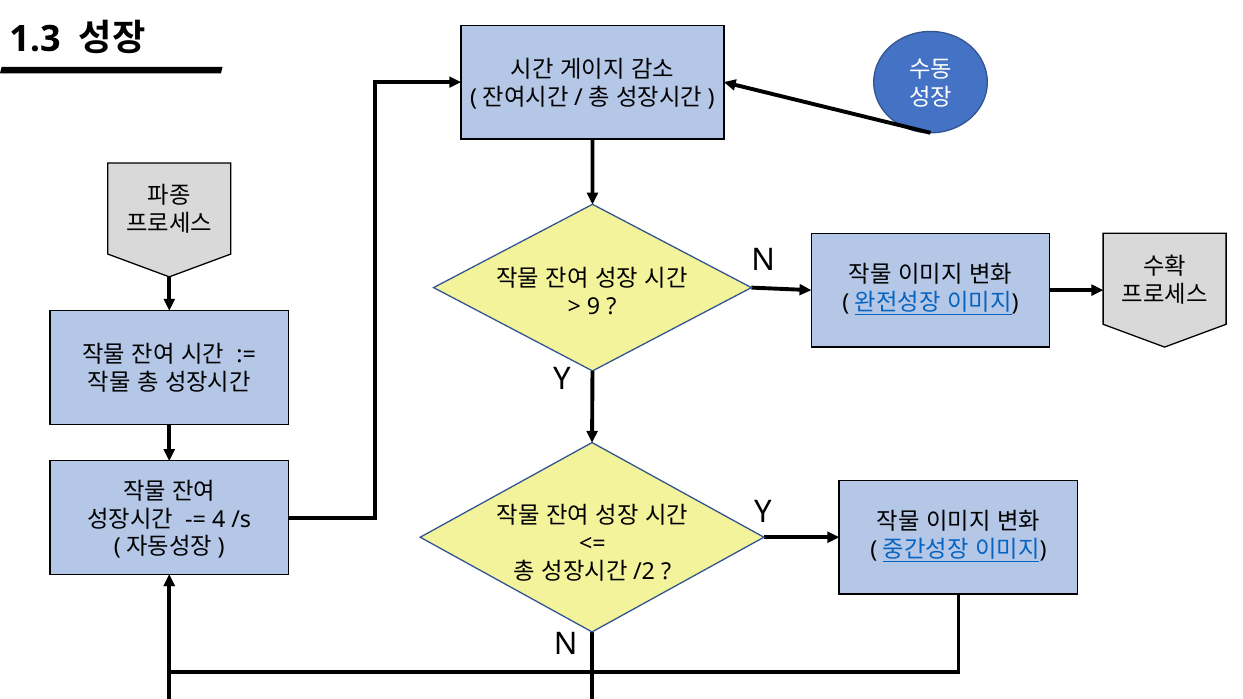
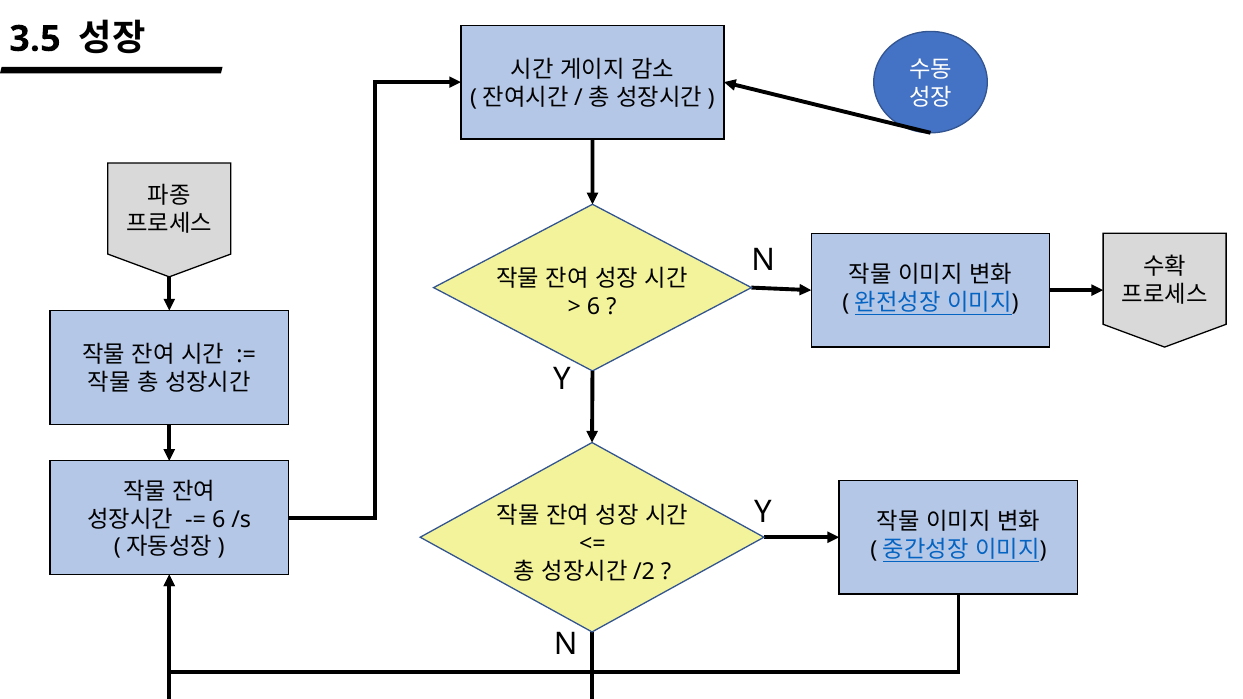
1.3: 1.3 -> 3.5
9 at (594, 307): 9 -> 6
4 at (219, 519): 4 -> 6
